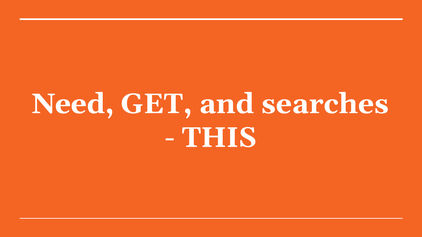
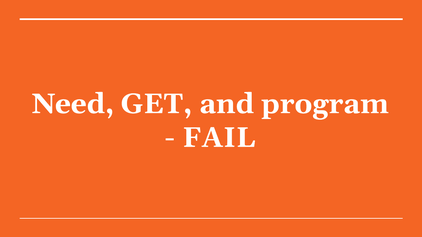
searches: searches -> program
THIS: THIS -> FAIL
